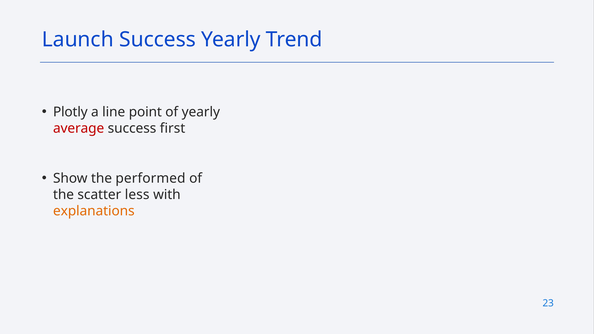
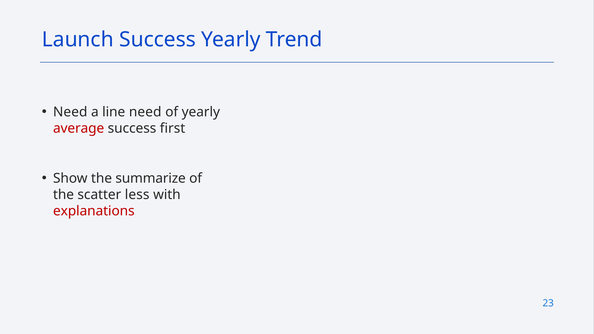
Plotly at (70, 112): Plotly -> Need
line point: point -> need
performed: performed -> summarize
explanations colour: orange -> red
